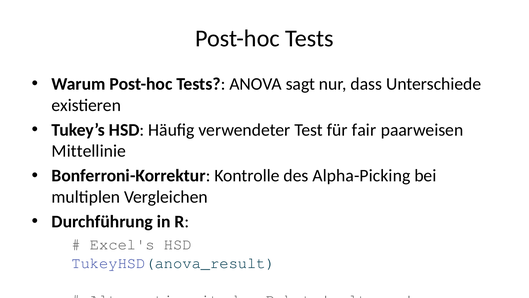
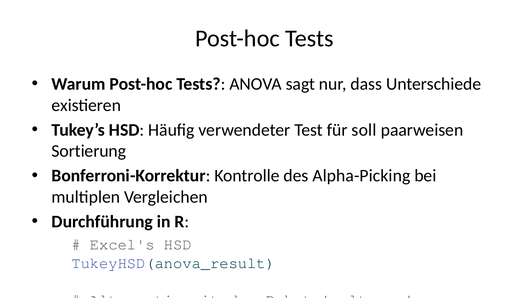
fair: fair -> soll
Mittellinie: Mittellinie -> Sortierung
